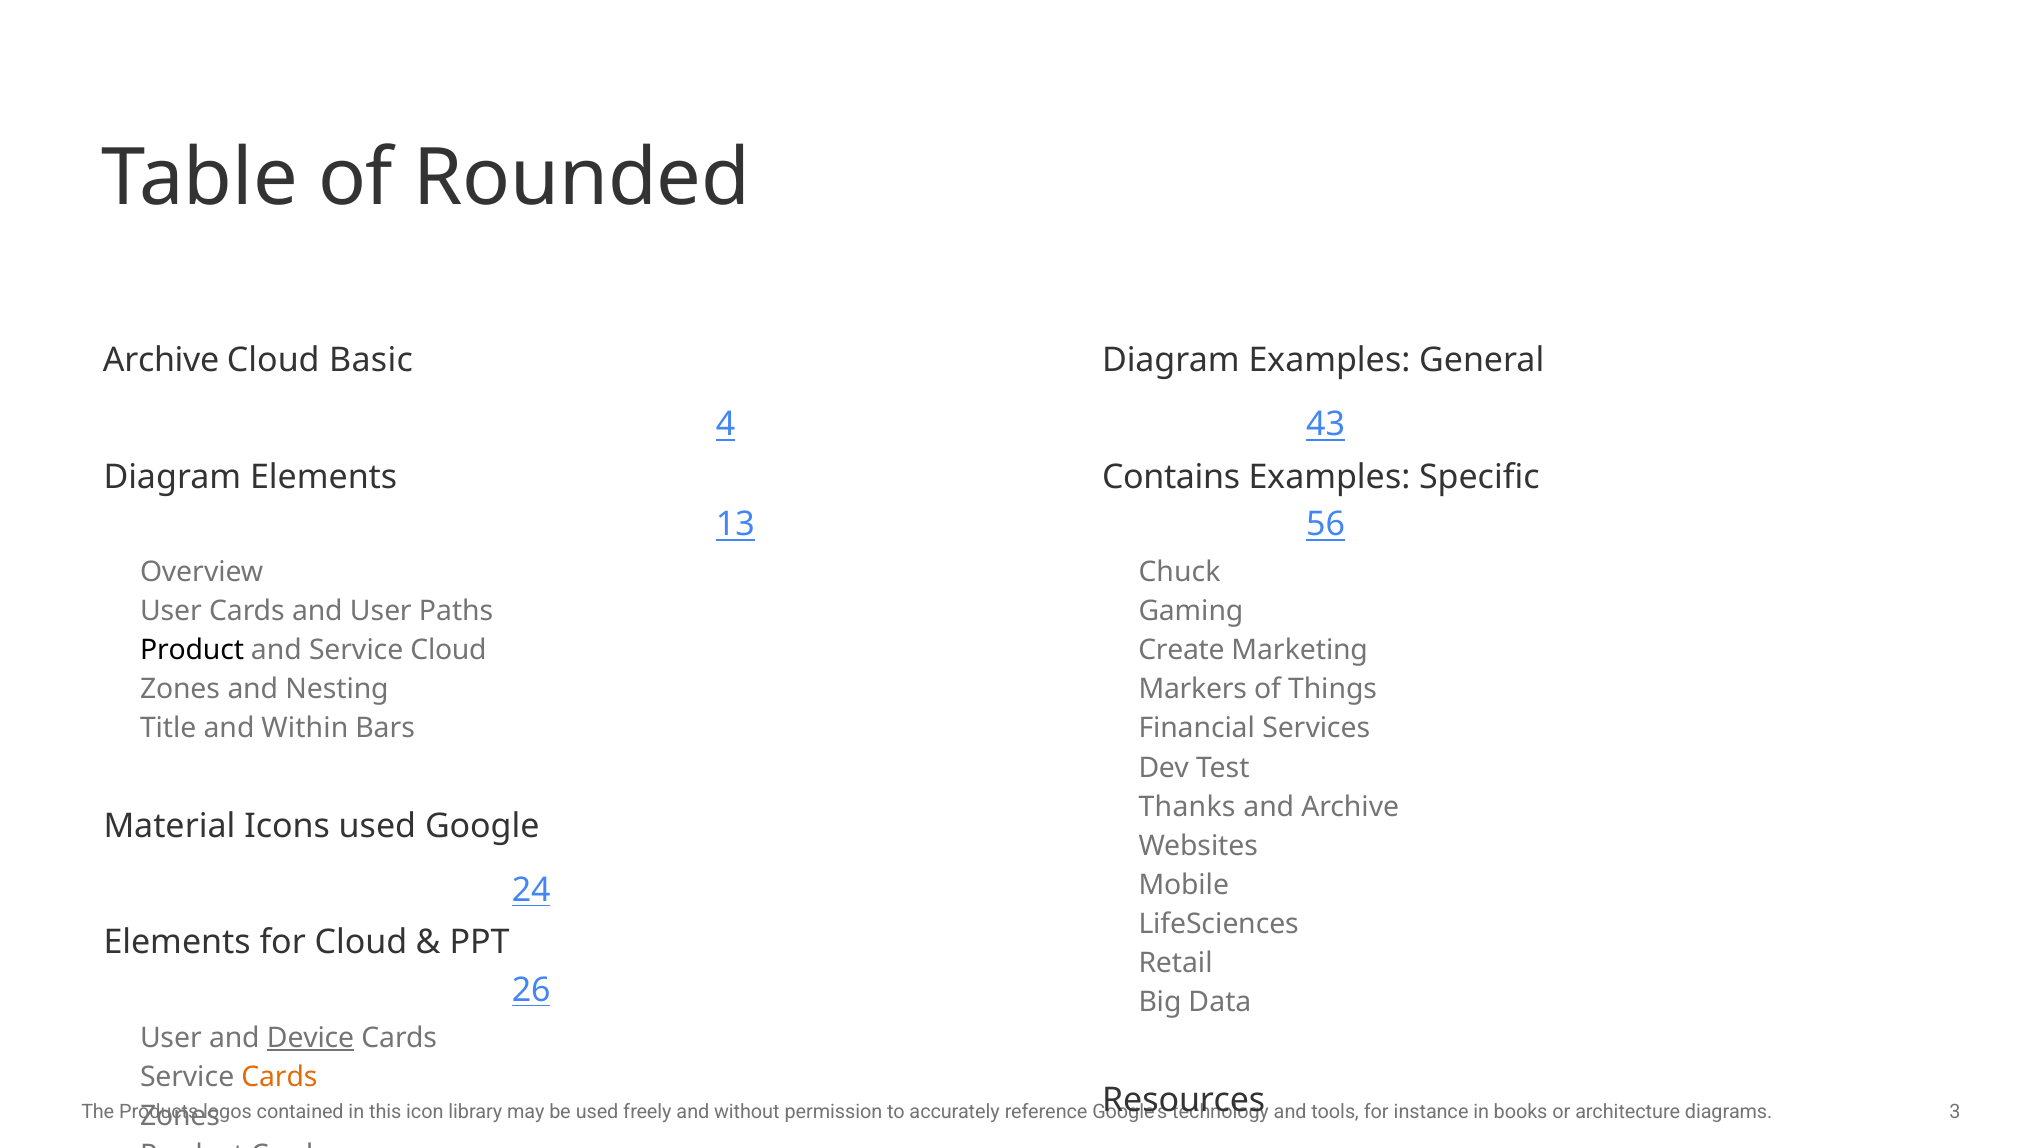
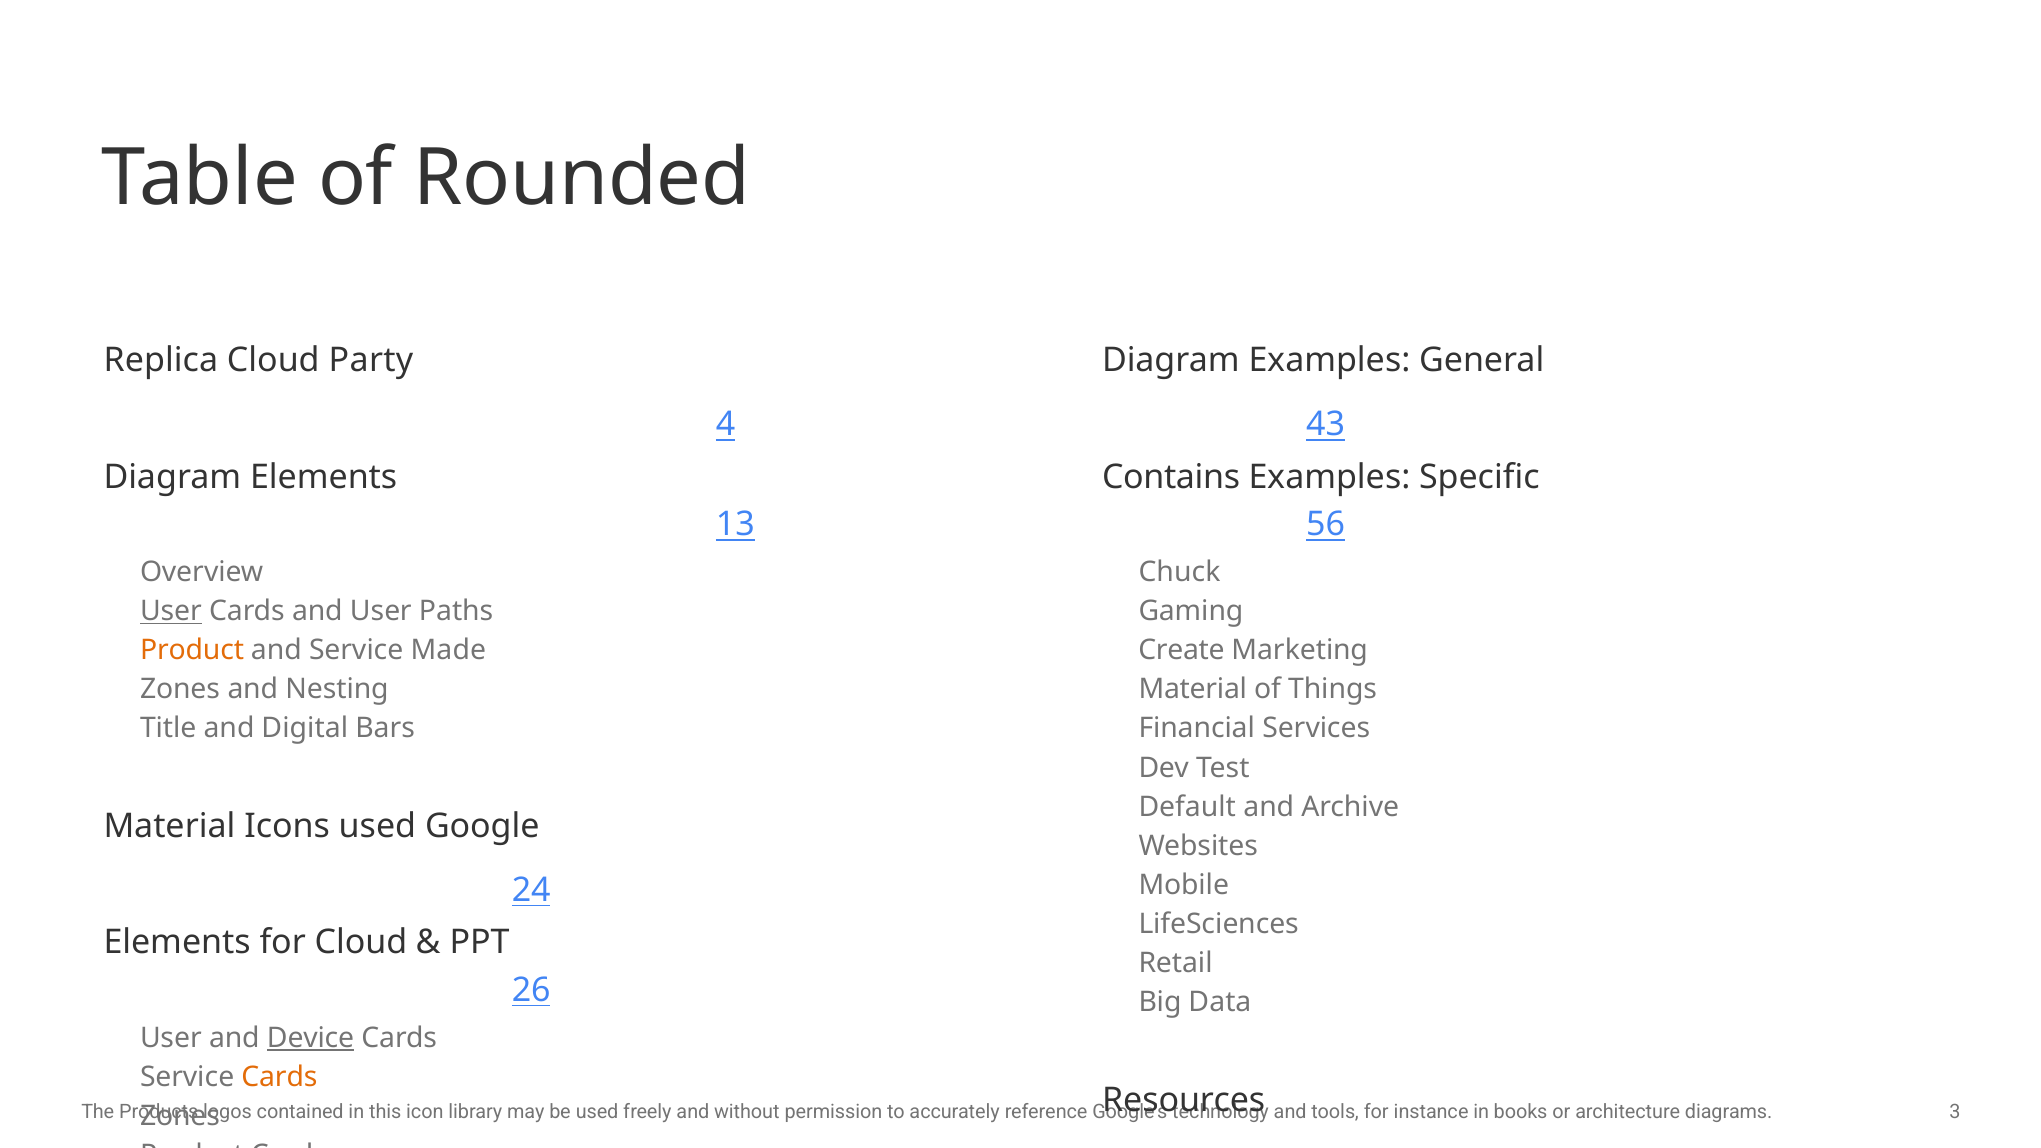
Archive at (161, 361): Archive -> Replica
Basic: Basic -> Party
User at (171, 611) underline: none -> present
Product at (192, 650) colour: black -> orange
Service Cloud: Cloud -> Made
Markers at (1193, 690): Markers -> Material
Within: Within -> Digital
Thanks: Thanks -> Default
